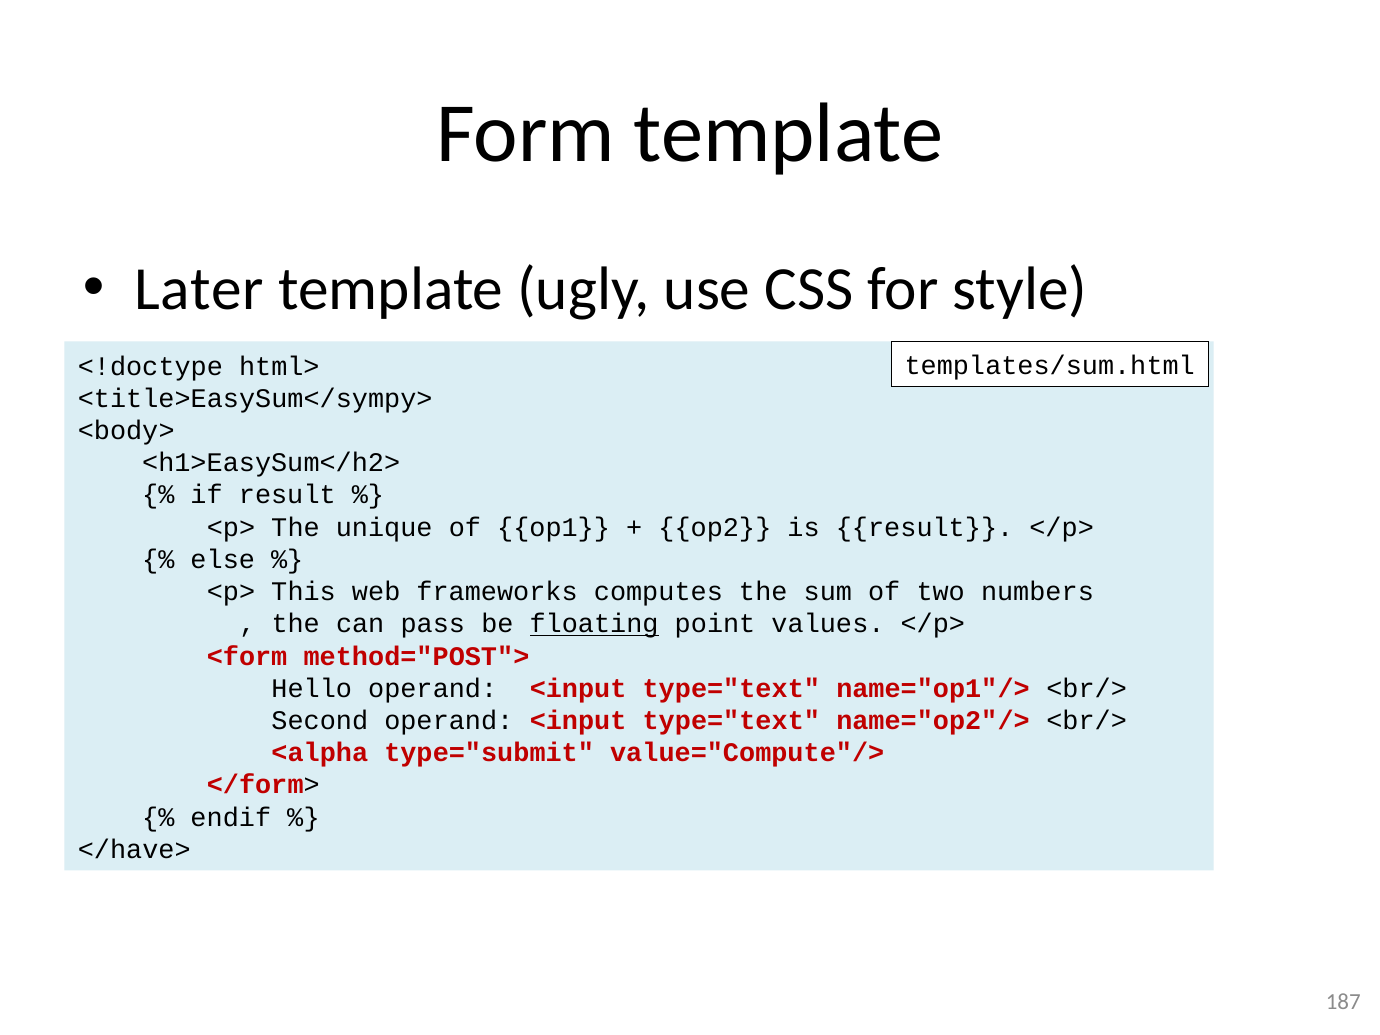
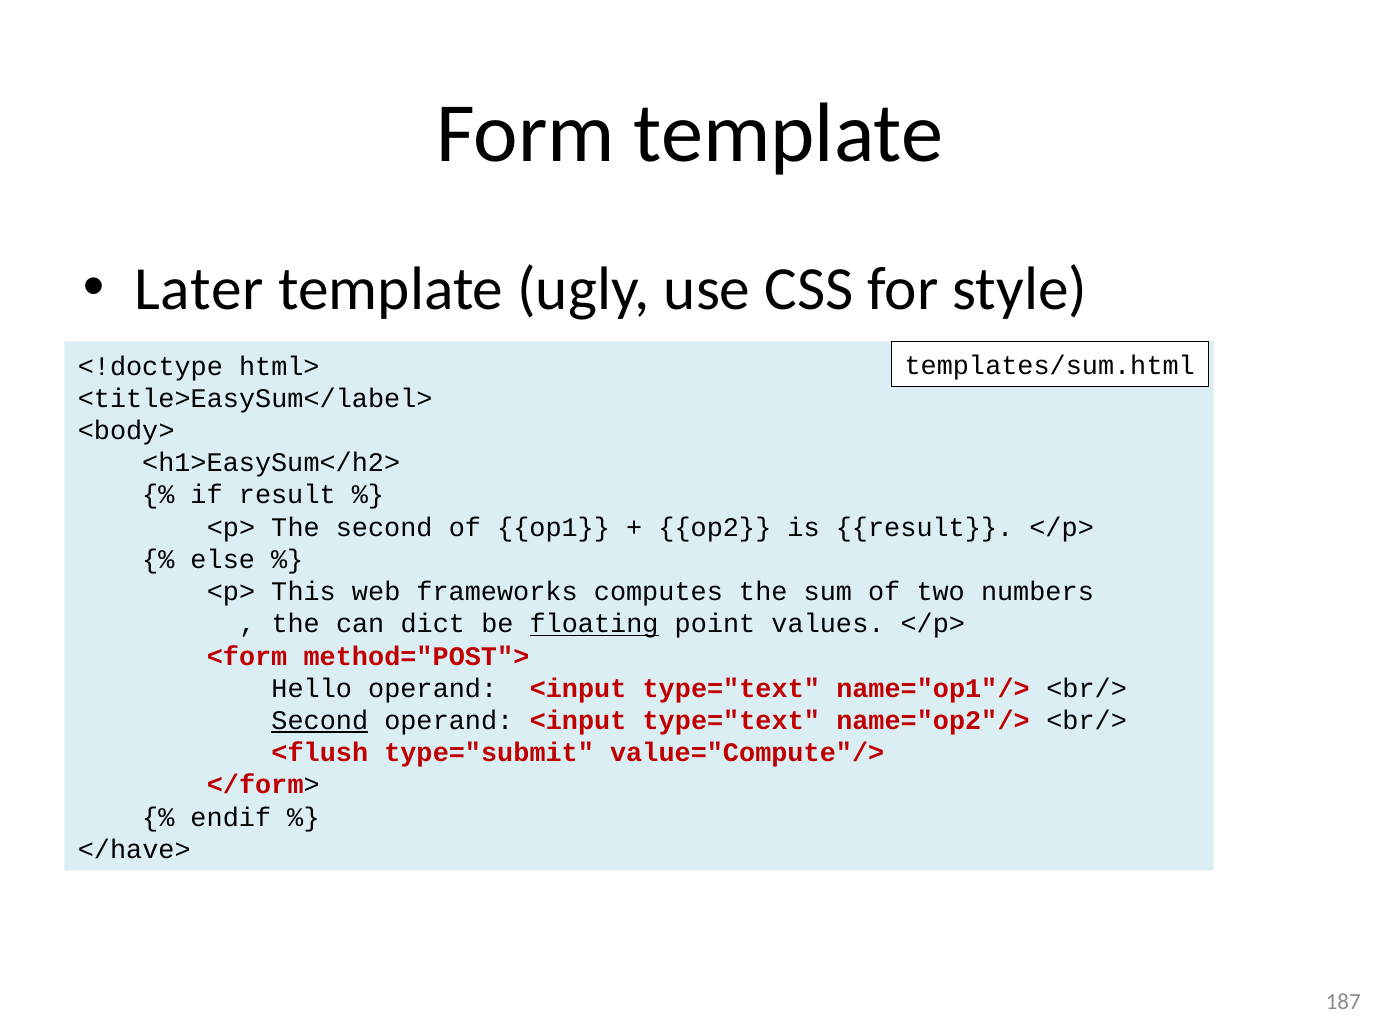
<title>EasySum</sympy>: <title>EasySum</sympy> -> <title>EasySum</label>
The unique: unique -> second
pass: pass -> dict
Second at (320, 721) underline: none -> present
<alpha: <alpha -> <flush
